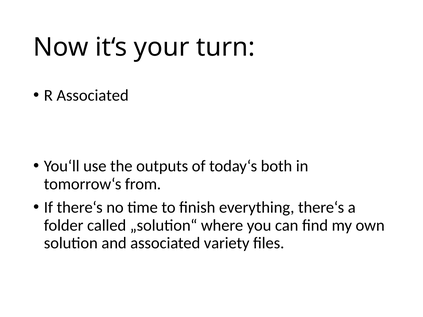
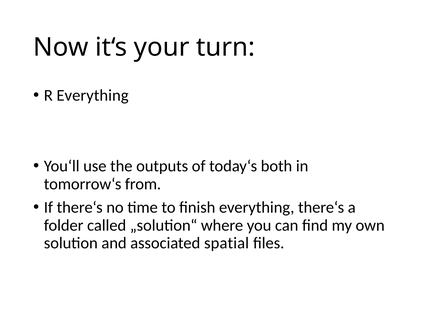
R Associated: Associated -> Everything
variety: variety -> spatial
